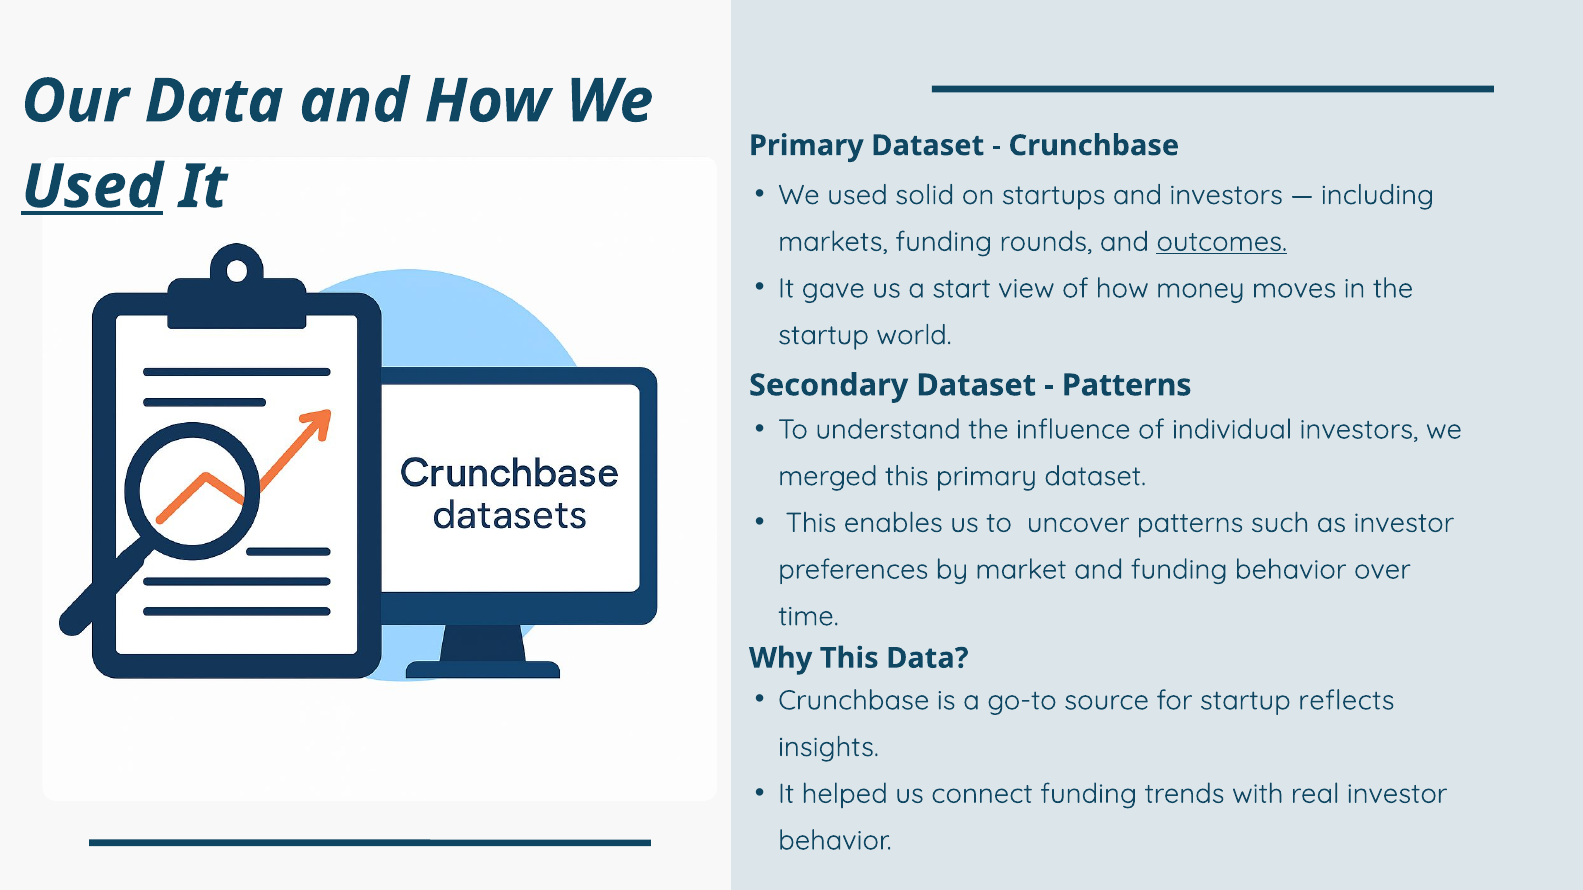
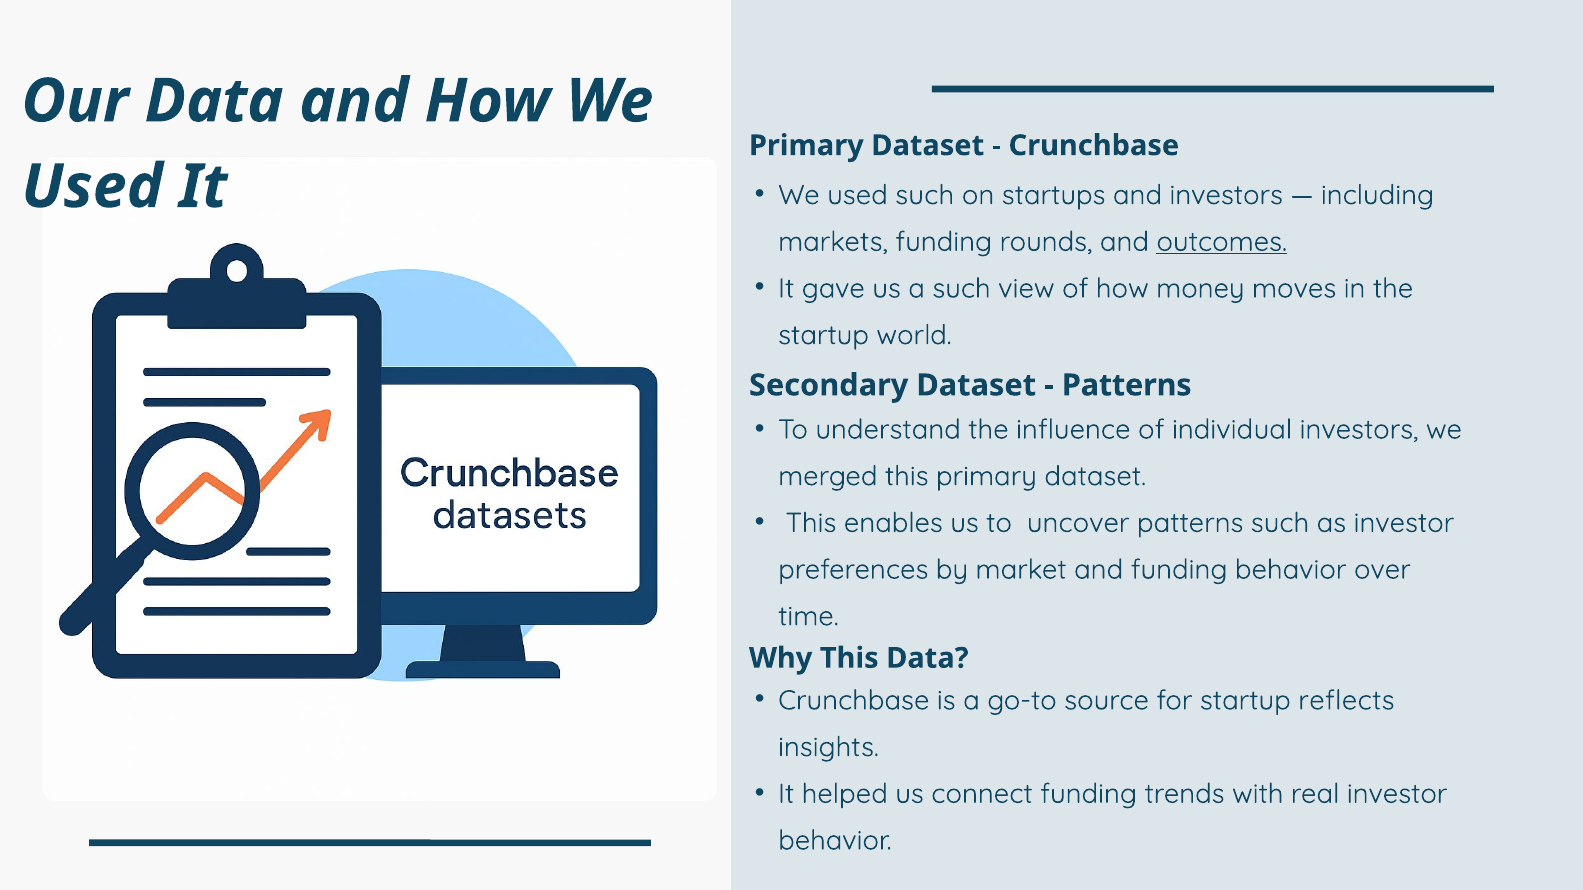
Used at (92, 187) underline: present -> none
used solid: solid -> such
a start: start -> such
